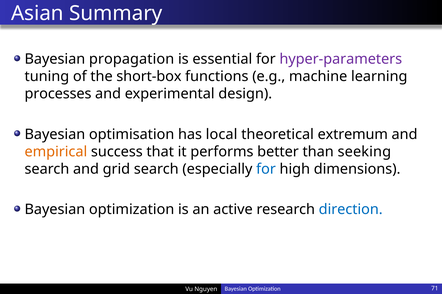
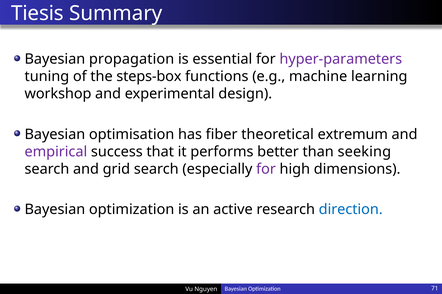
Asian: Asian -> Tiesis
short-box: short-box -> steps-box
processes: processes -> workshop
local: local -> fiber
empirical colour: orange -> purple
for at (266, 169) colour: blue -> purple
